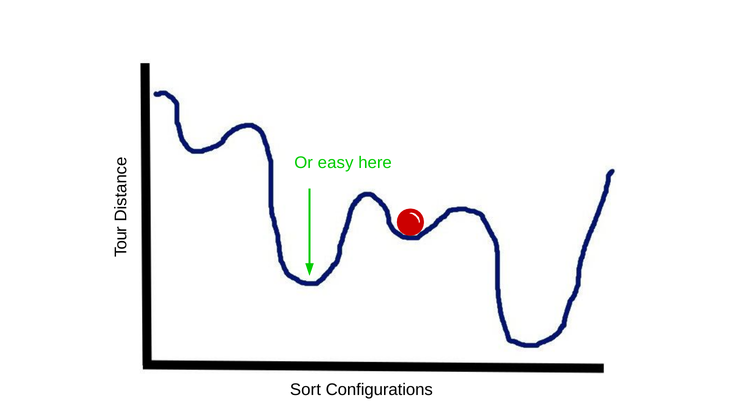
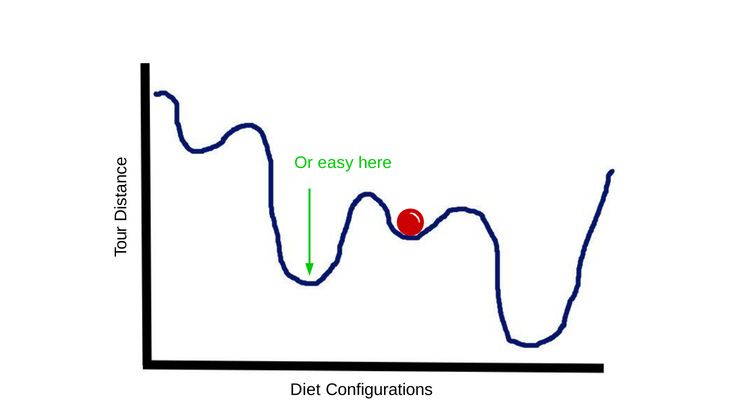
Sort: Sort -> Diet
